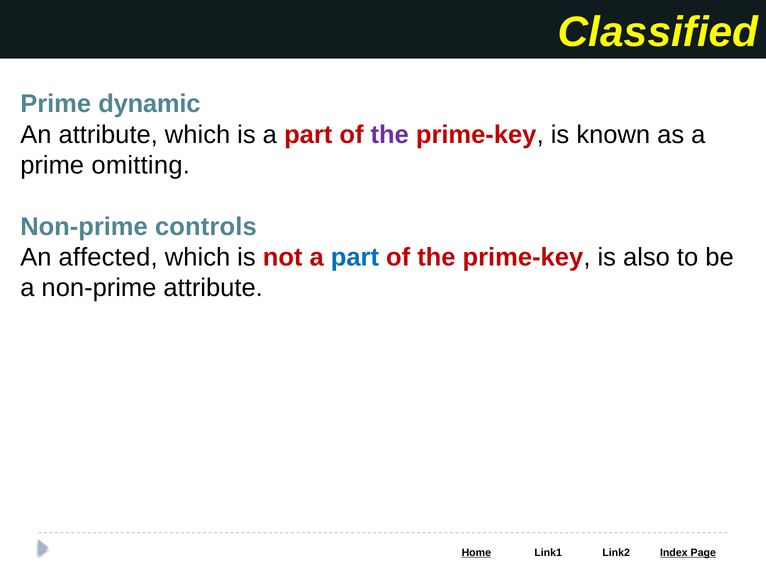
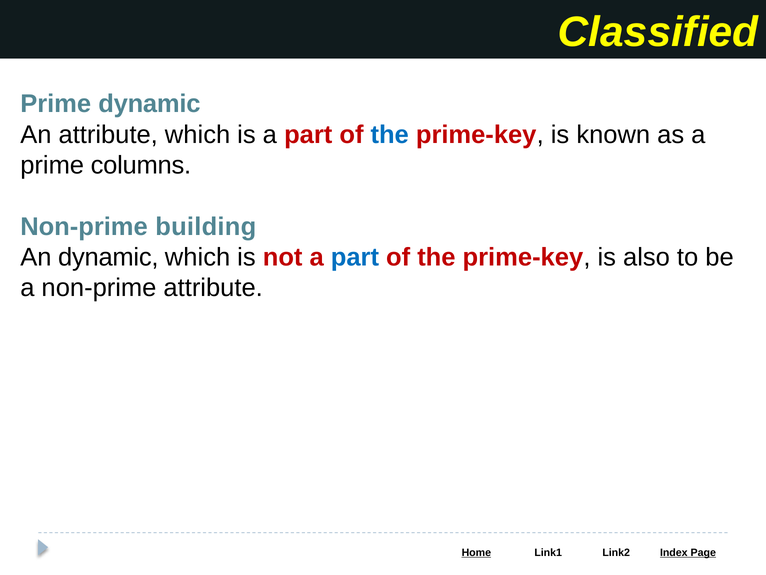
the at (390, 134) colour: purple -> blue
omitting: omitting -> columns
controls: controls -> building
An affected: affected -> dynamic
